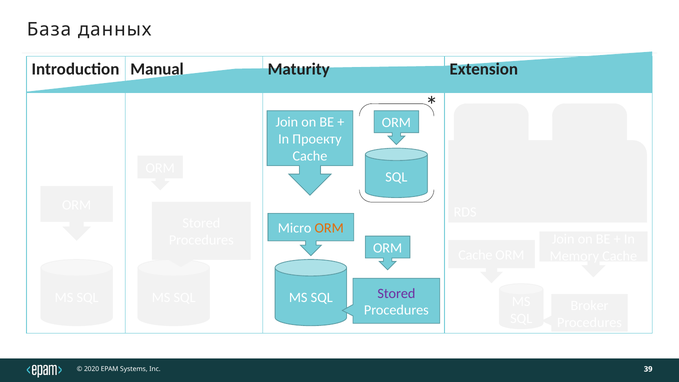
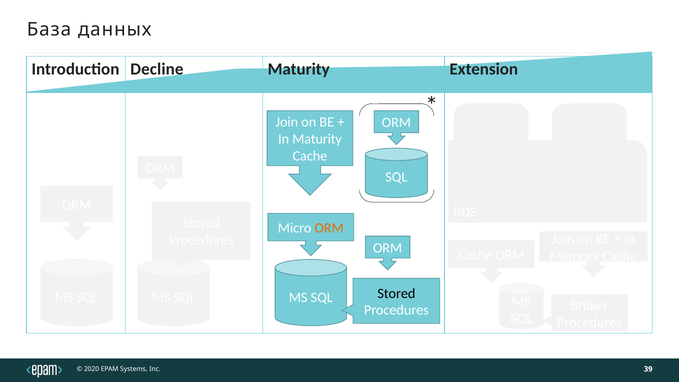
Manual: Manual -> Decline
In Проекту: Проекту -> Maturity
Stored at (396, 293) colour: purple -> black
